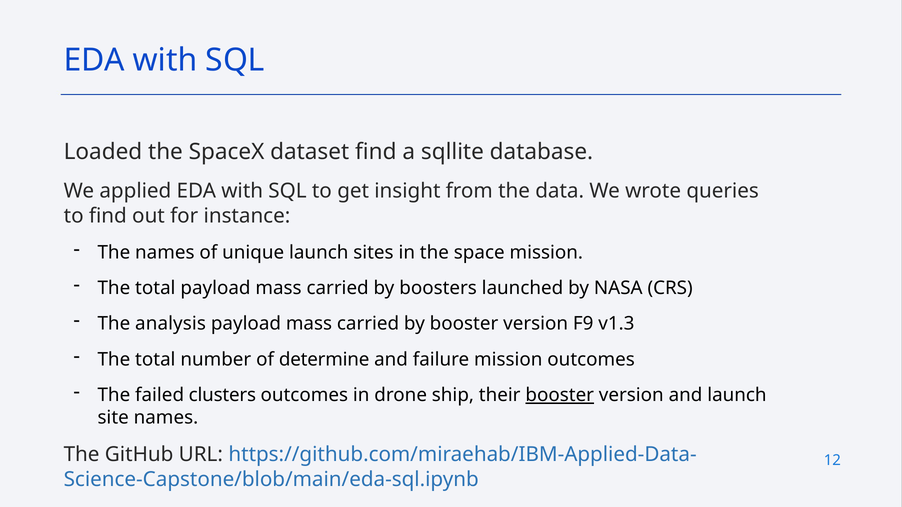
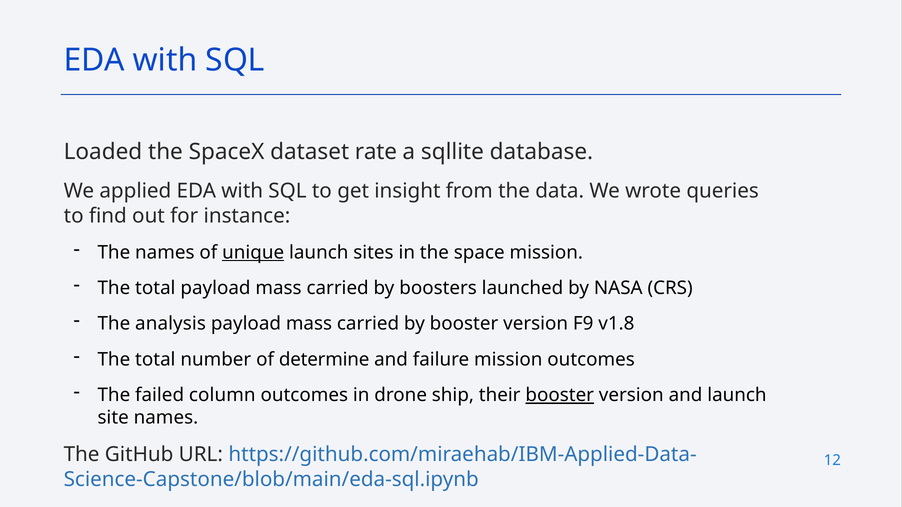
dataset find: find -> rate
unique underline: none -> present
v1.3: v1.3 -> v1.8
clusters: clusters -> column
